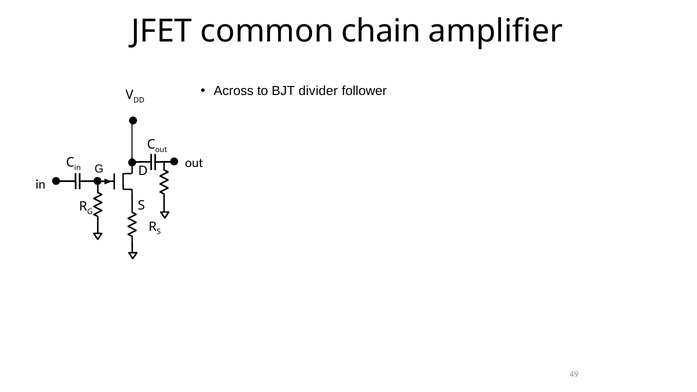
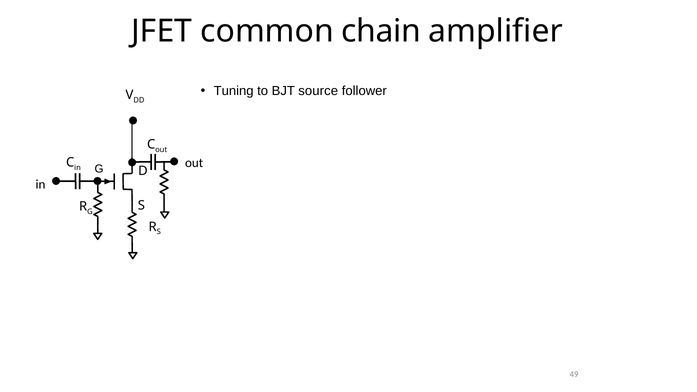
Across: Across -> Tuning
divider: divider -> source
